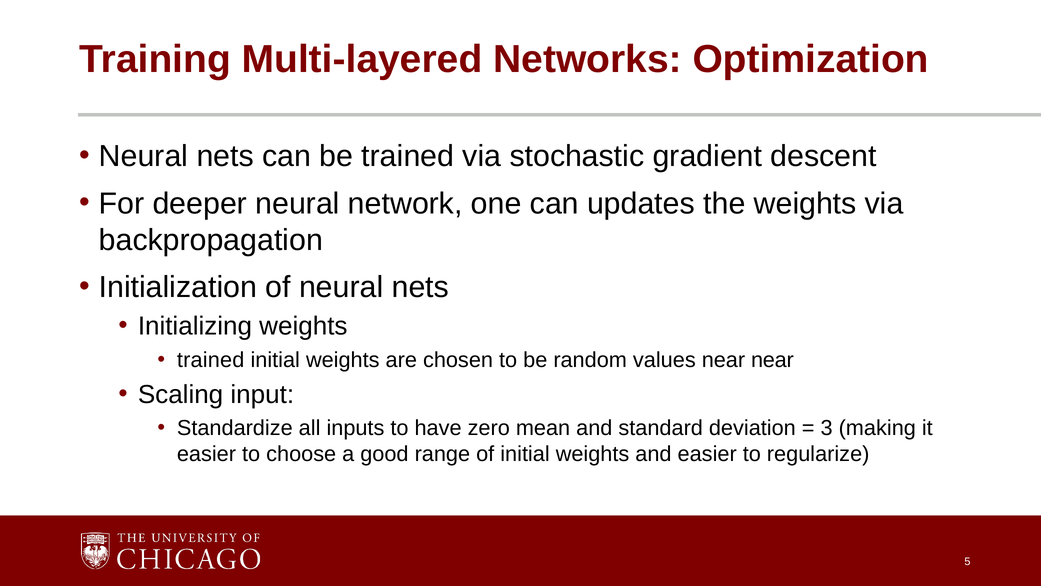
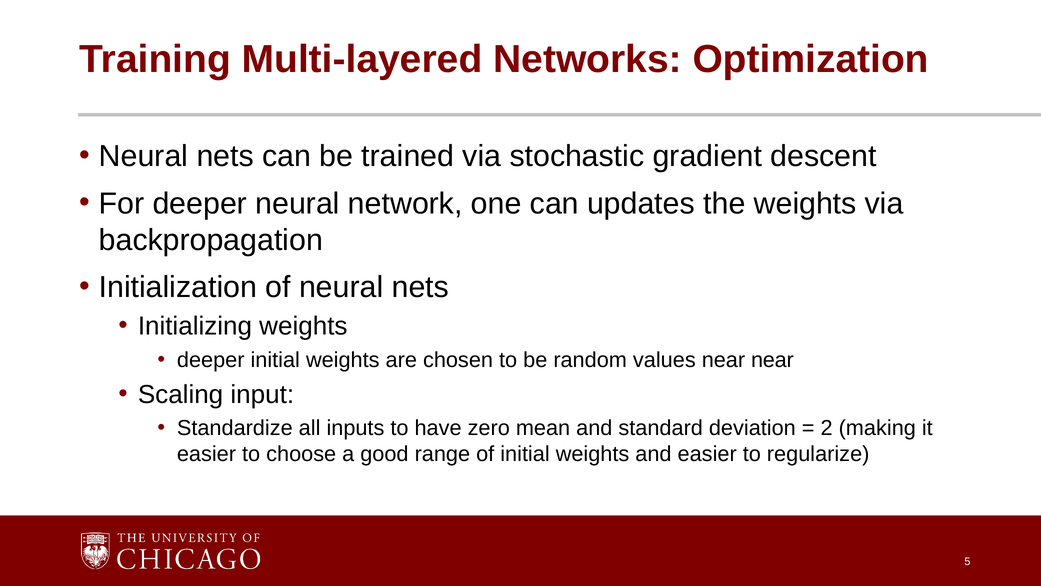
trained at (211, 360): trained -> deeper
3: 3 -> 2
